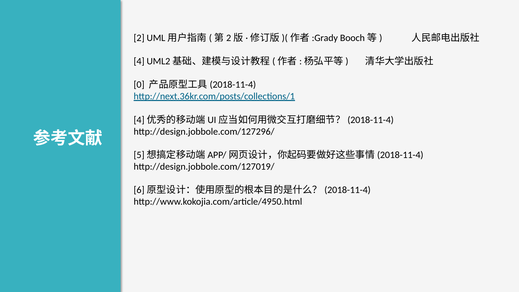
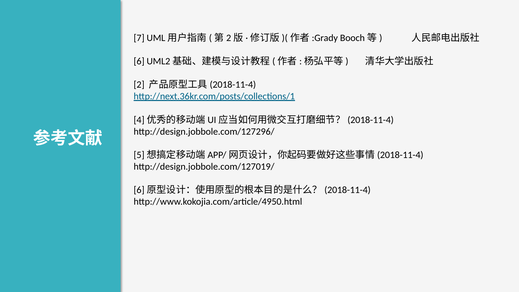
2: 2 -> 7
4: 4 -> 6
0: 0 -> 2
